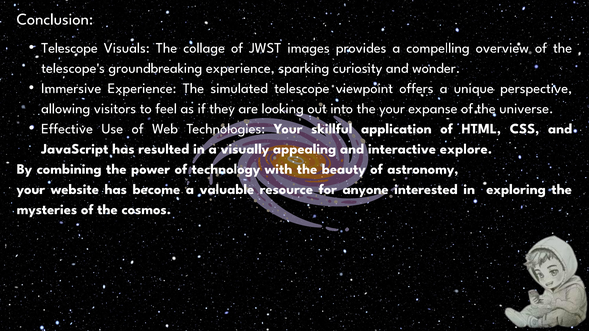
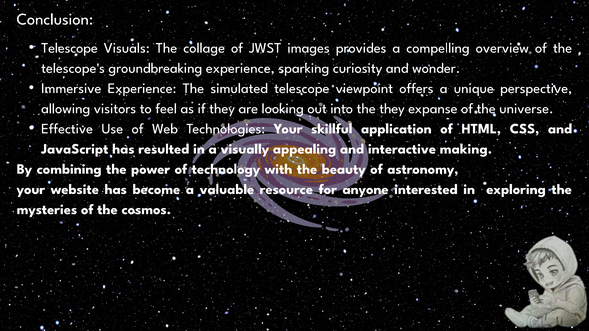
the your: your -> they
explore: explore -> making
